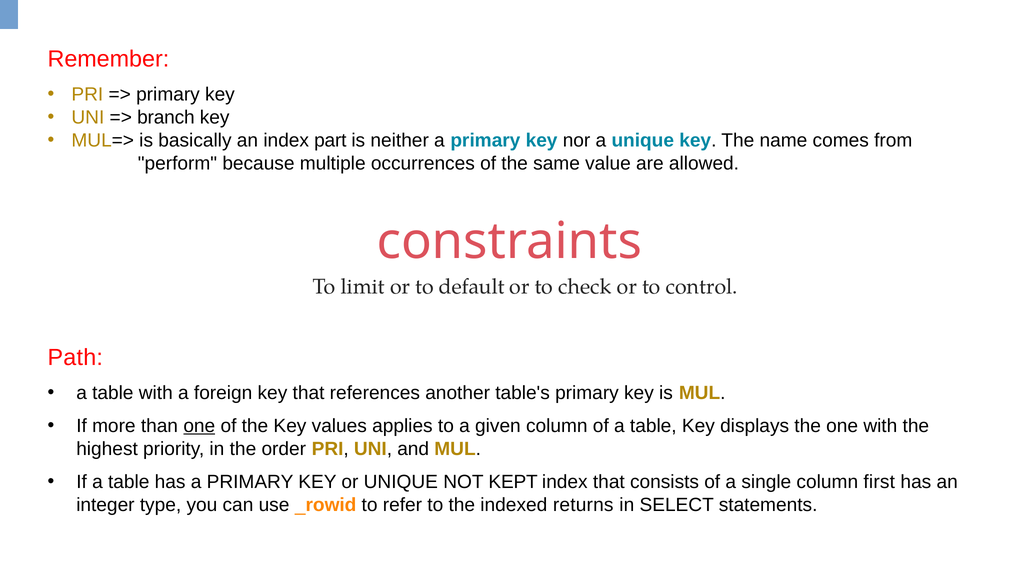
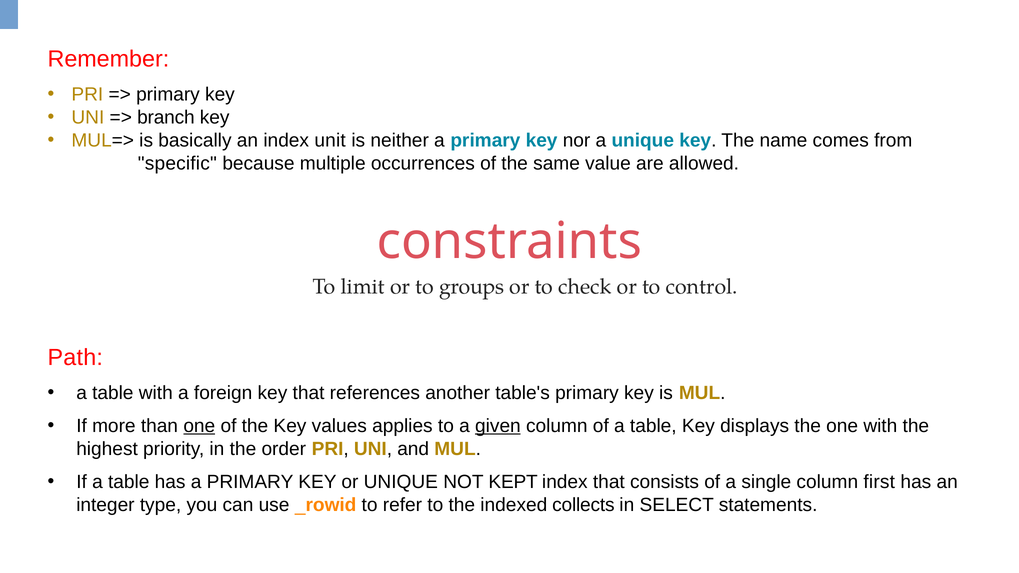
part: part -> unit
perform: perform -> specific
default: default -> groups
given underline: none -> present
returns: returns -> collects
